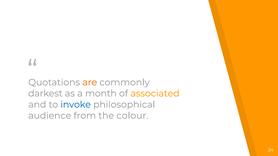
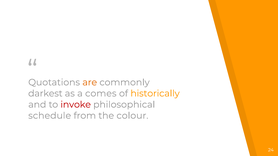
month: month -> comes
associated: associated -> historically
invoke colour: blue -> red
audience: audience -> schedule
